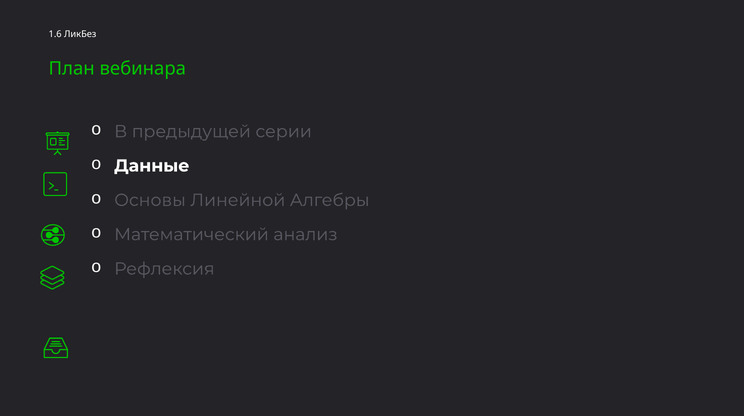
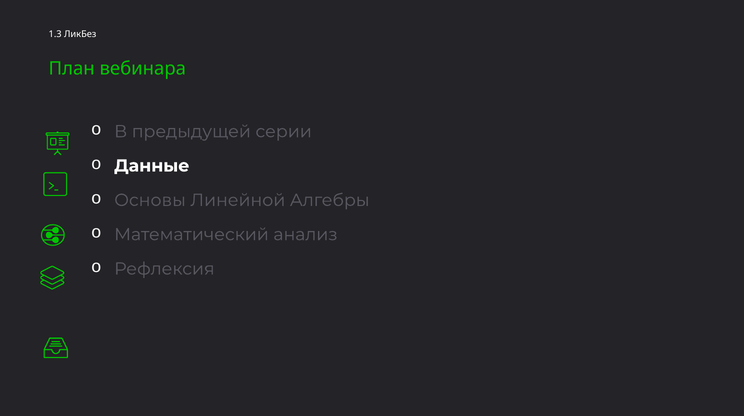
1.6: 1.6 -> 1.3
